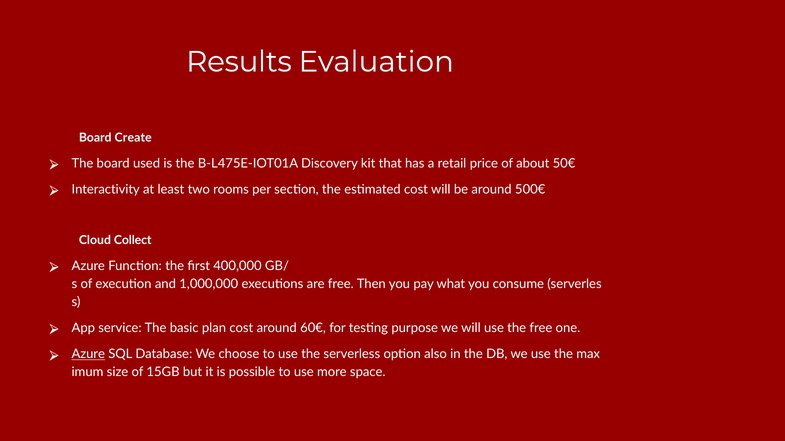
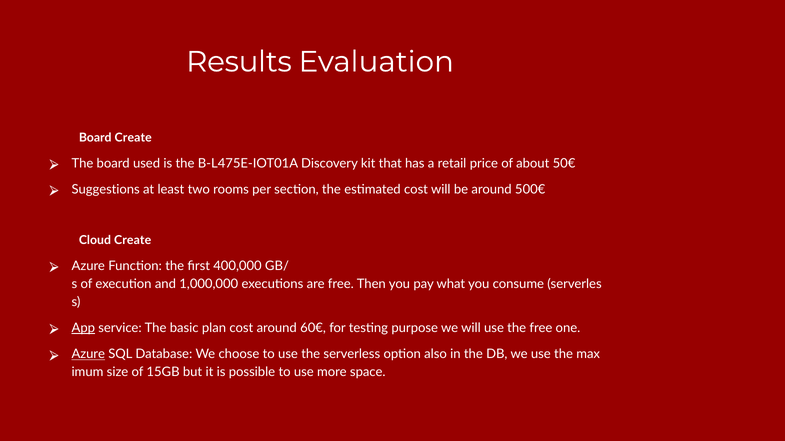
Interactivity: Interactivity -> Suggestions
Cloud Collect: Collect -> Create
App underline: none -> present
